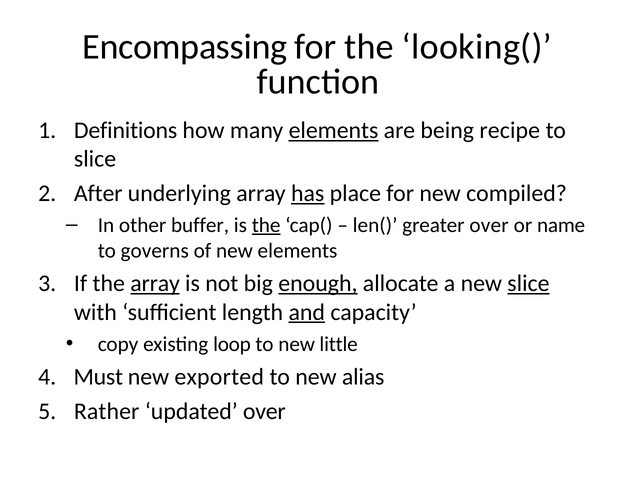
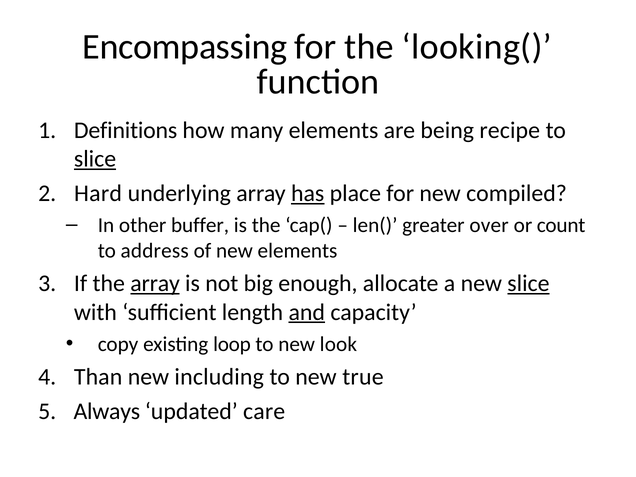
elements at (334, 130) underline: present -> none
slice at (95, 159) underline: none -> present
After: After -> Hard
the at (266, 225) underline: present -> none
name: name -> count
governs: governs -> address
enough underline: present -> none
little: little -> look
Must: Must -> Than
exported: exported -> including
alias: alias -> true
Rather: Rather -> Always
updated over: over -> care
